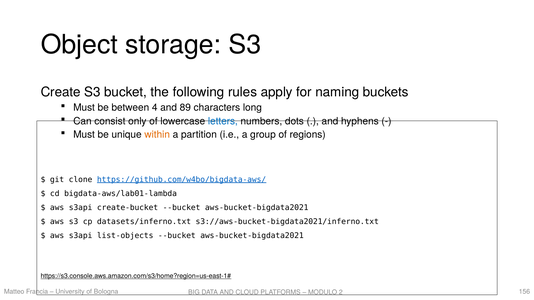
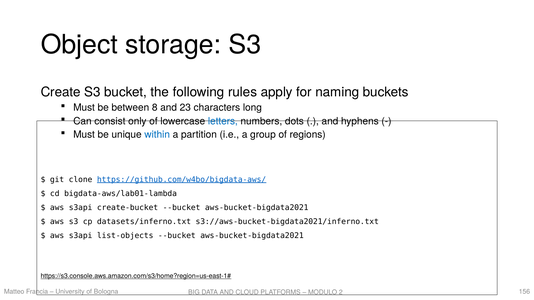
4: 4 -> 8
89: 89 -> 23
within colour: orange -> blue
